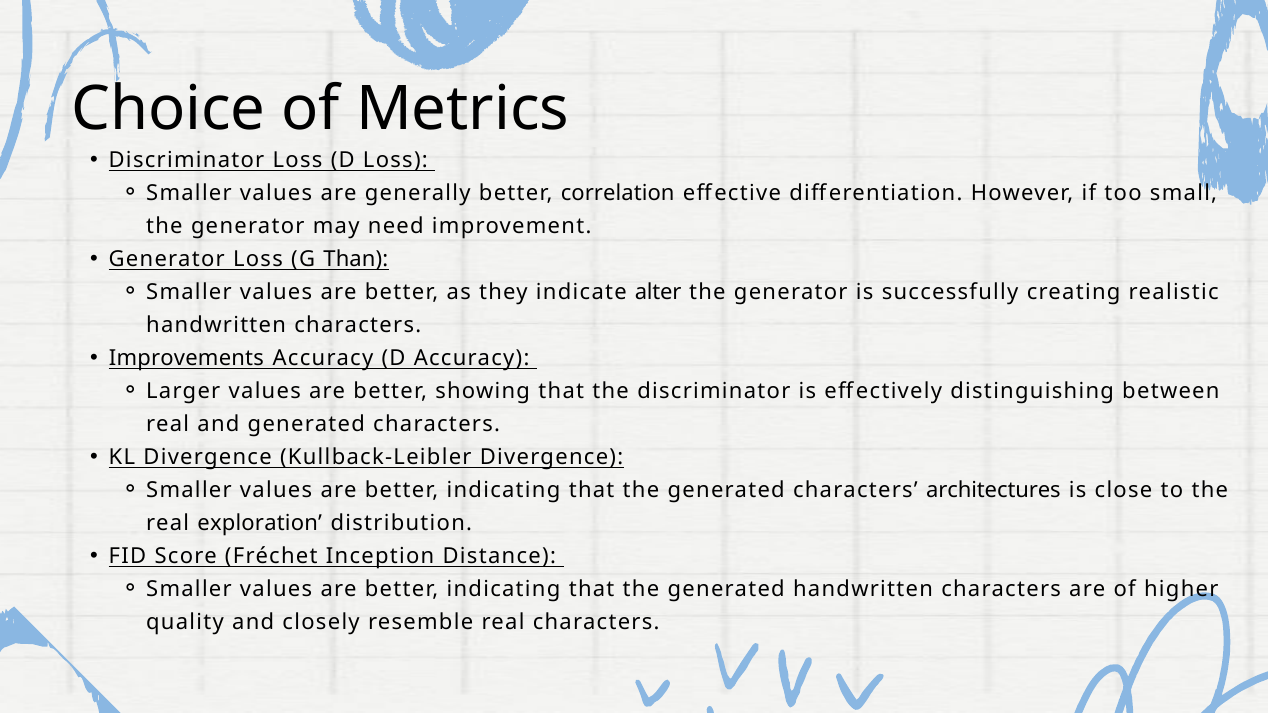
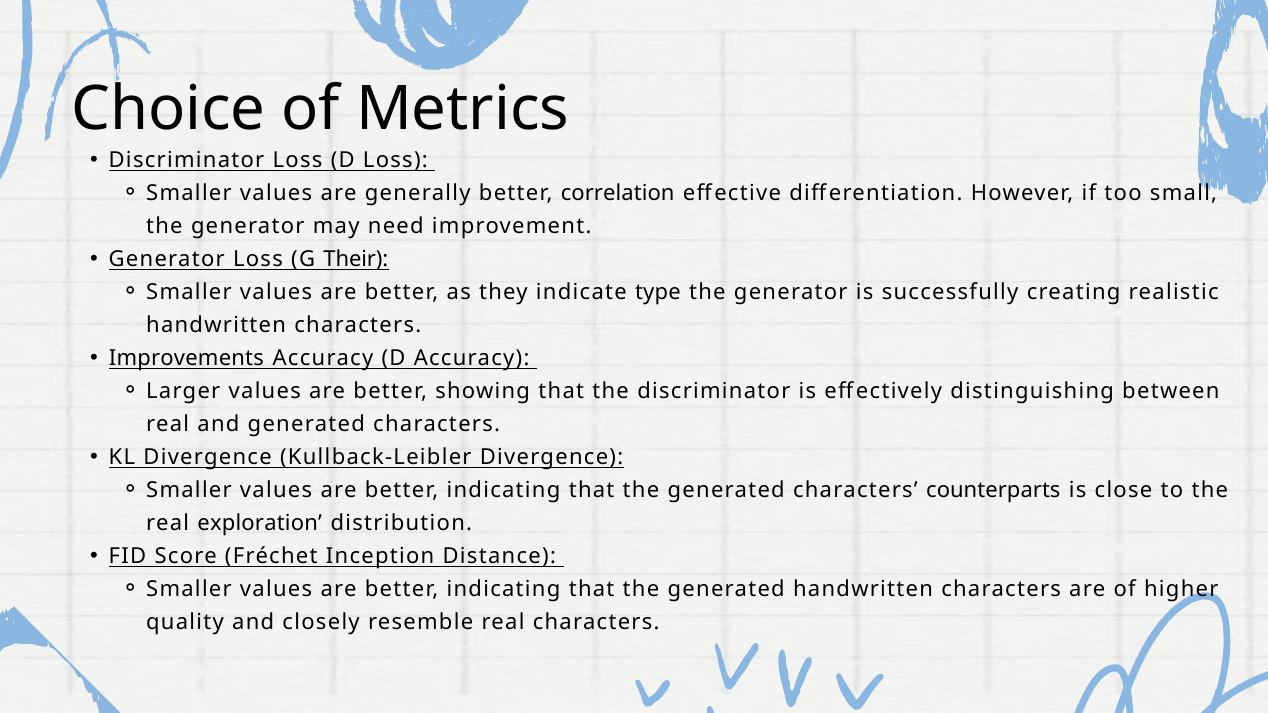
Than: Than -> Their
alter: alter -> type
architectures: architectures -> counterparts
